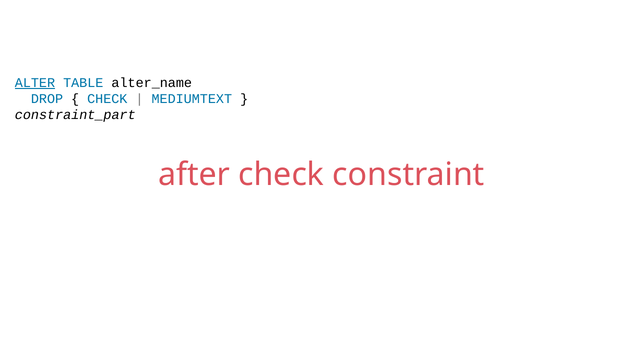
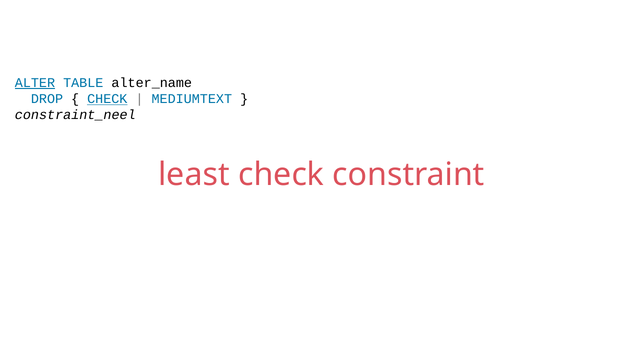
CHECK at (107, 99) underline: none -> present
constraint_part: constraint_part -> constraint_neel
after: after -> least
